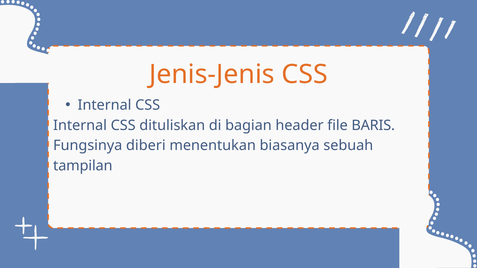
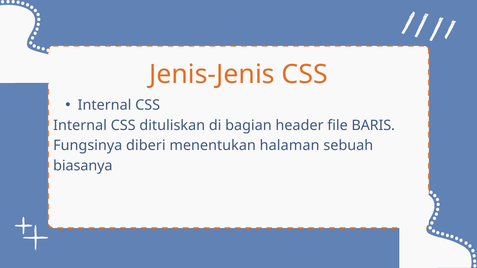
biasanya: biasanya -> halaman
tampilan: tampilan -> biasanya
